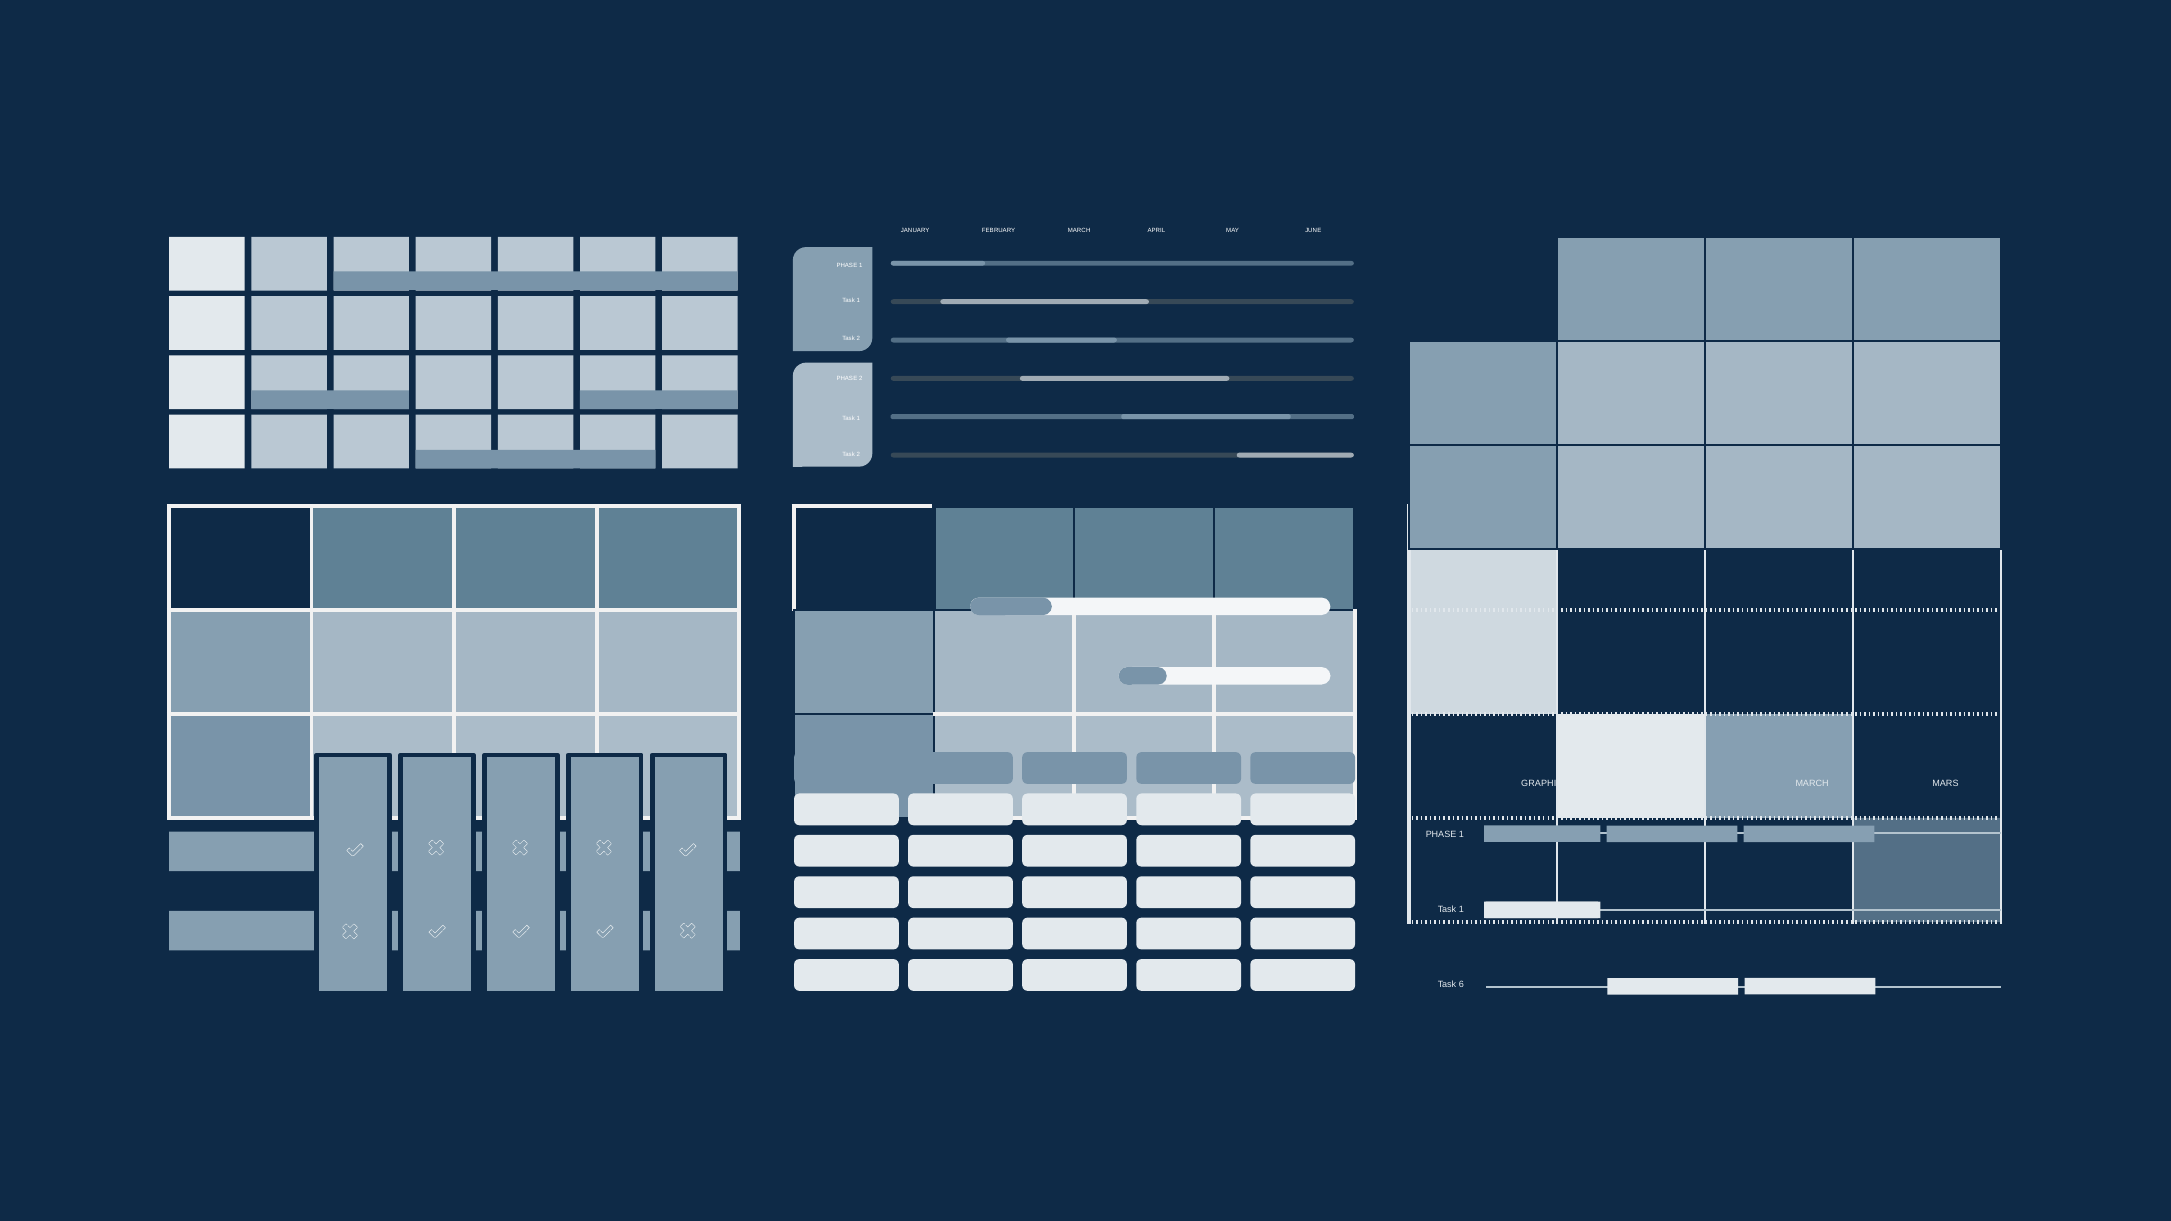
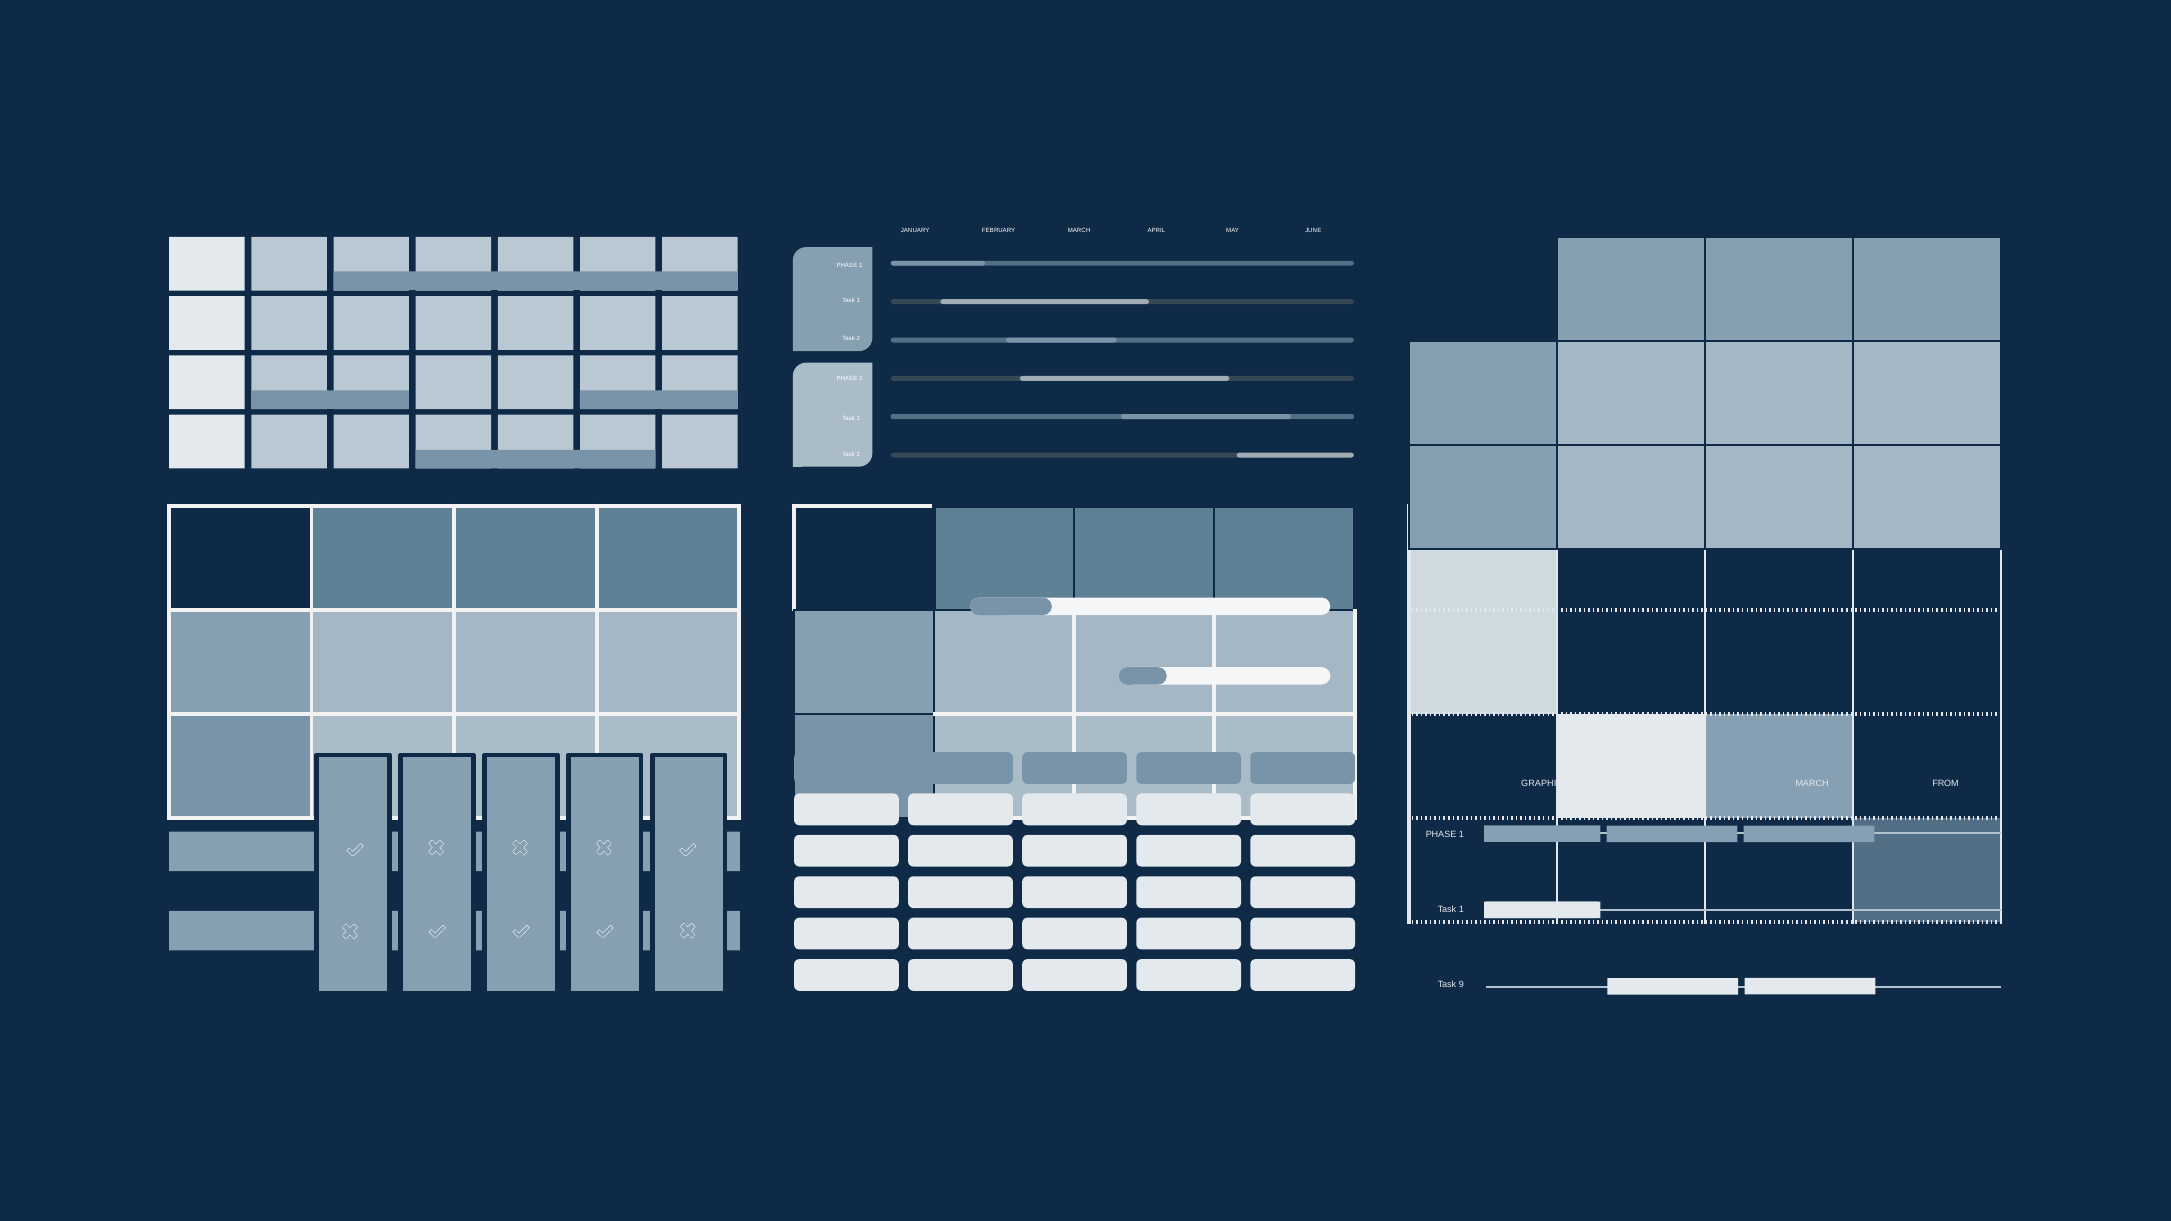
MARS: MARS -> FROM
6: 6 -> 9
